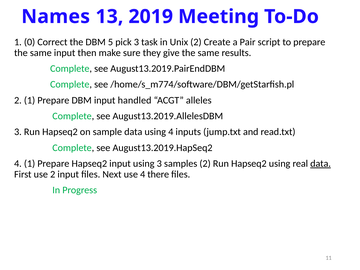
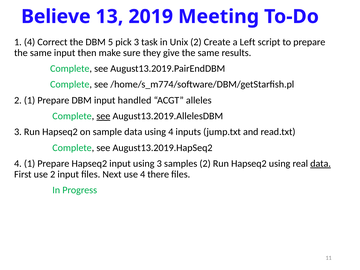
Names: Names -> Believe
1 0: 0 -> 4
Pair: Pair -> Left
see at (103, 116) underline: none -> present
